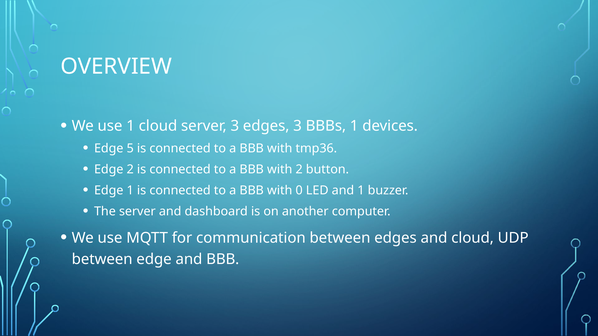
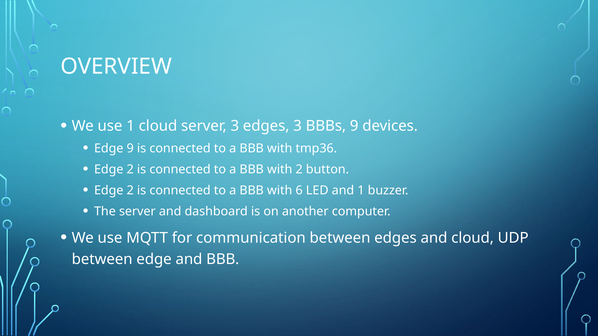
BBBs 1: 1 -> 9
Edge 5: 5 -> 9
1 at (130, 191): 1 -> 2
0: 0 -> 6
